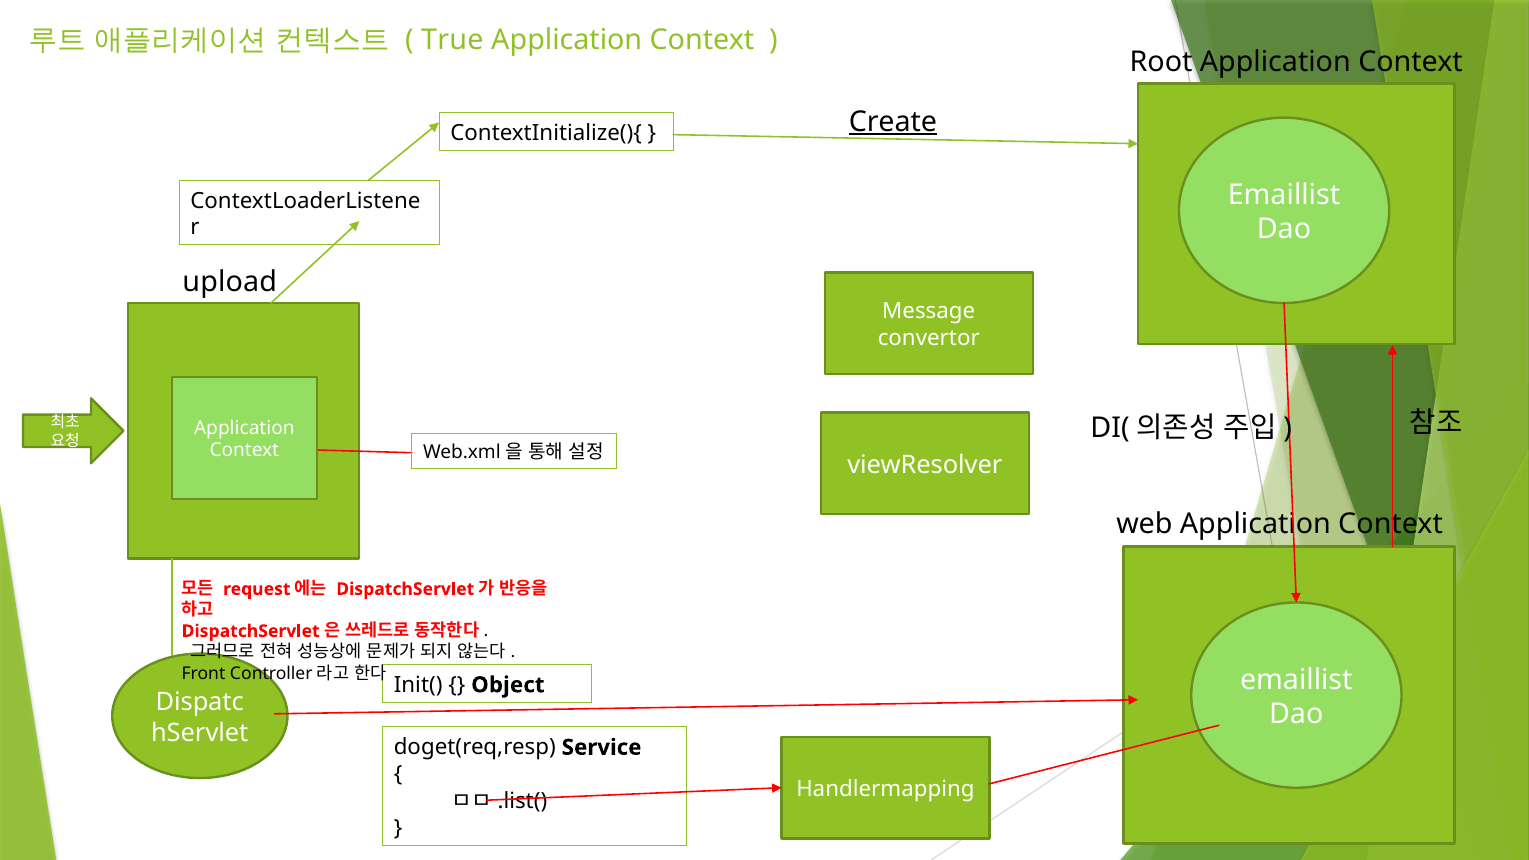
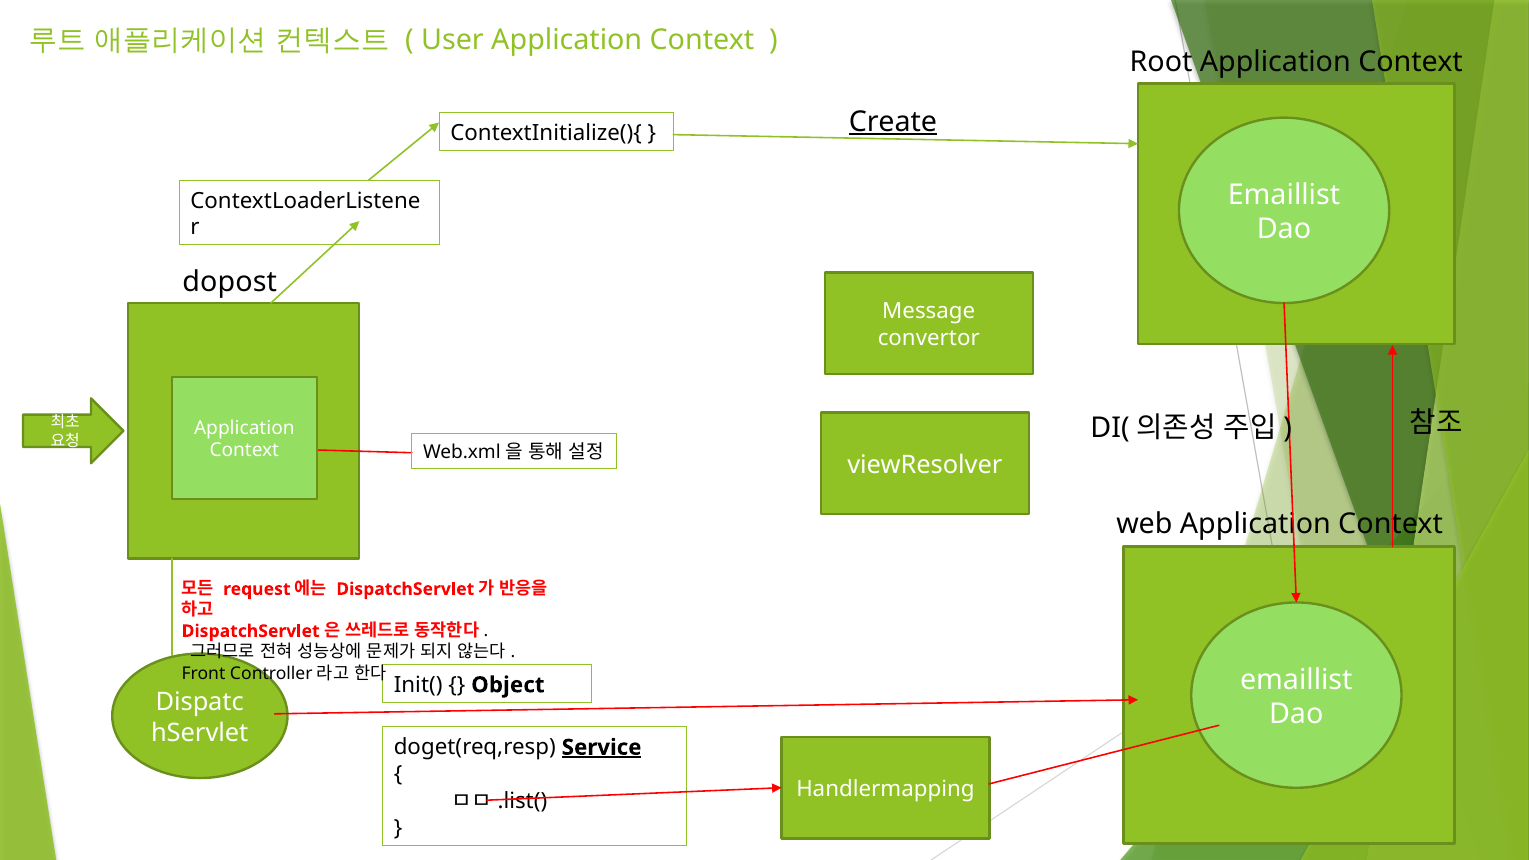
True: True -> User
upload: upload -> dopost
Service underline: none -> present
